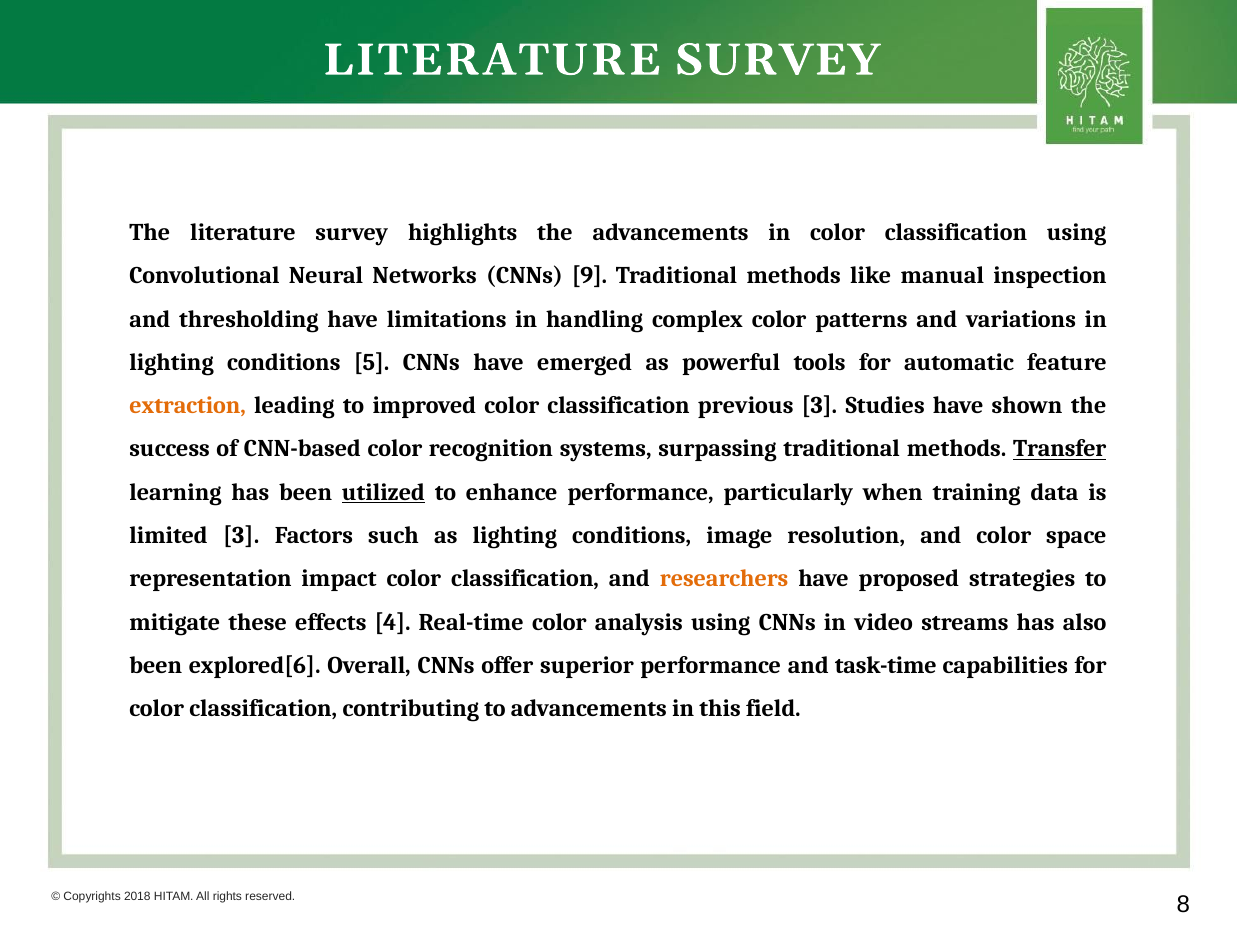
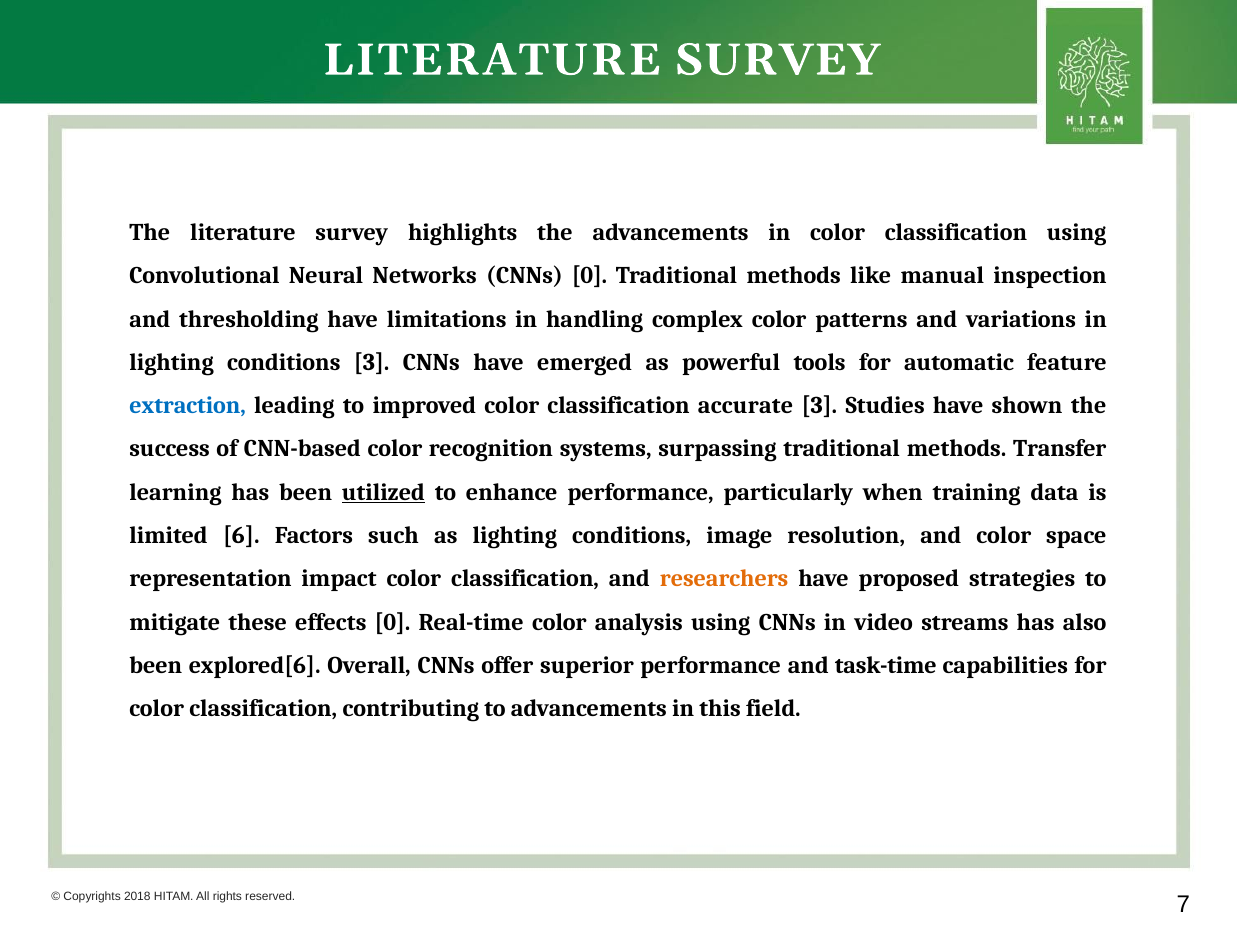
CNNs 9: 9 -> 0
conditions 5: 5 -> 3
extraction colour: orange -> blue
previous: previous -> accurate
Transfer underline: present -> none
limited 3: 3 -> 6
effects 4: 4 -> 0
8: 8 -> 7
